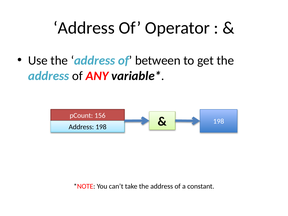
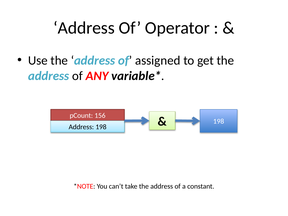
between: between -> assigned
